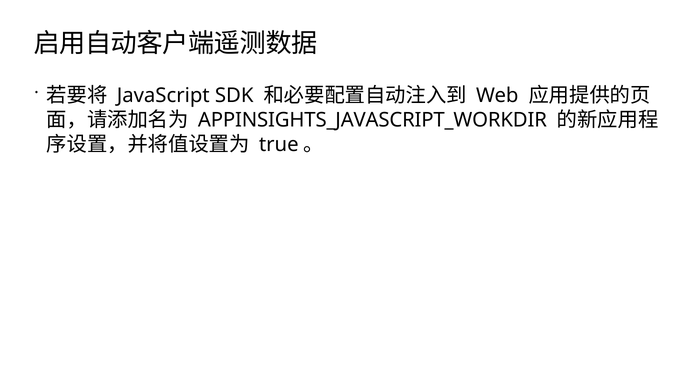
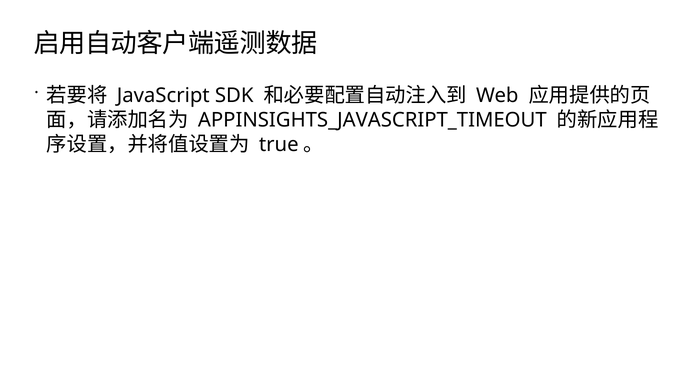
APPINSIGHTS_JAVASCRIPT_WORKDIR: APPINSIGHTS_JAVASCRIPT_WORKDIR -> APPINSIGHTS_JAVASCRIPT_TIMEOUT
